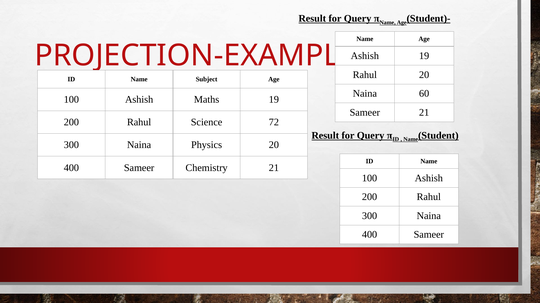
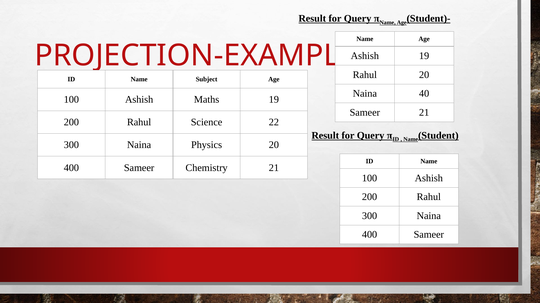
60: 60 -> 40
72: 72 -> 22
